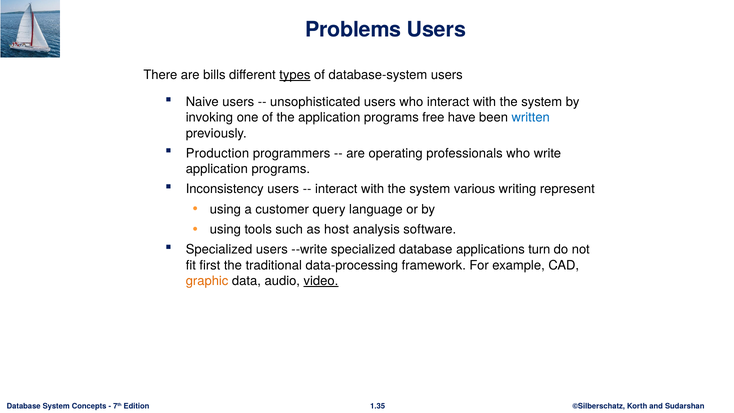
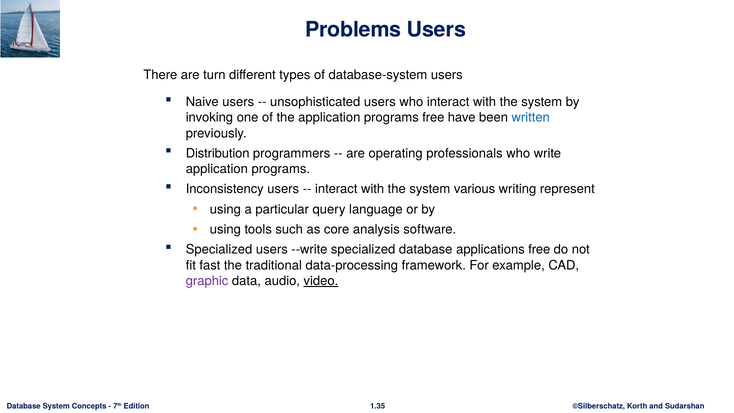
bills: bills -> turn
types underline: present -> none
Production: Production -> Distribution
customer: customer -> particular
host: host -> core
applications turn: turn -> free
first: first -> fast
graphic colour: orange -> purple
